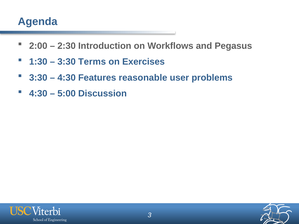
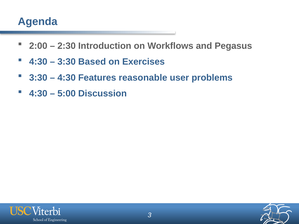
1:30 at (38, 62): 1:30 -> 4:30
Terms: Terms -> Based
